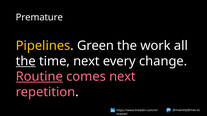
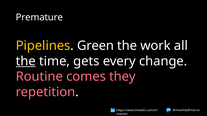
time next: next -> gets
Routine underline: present -> none
comes next: next -> they
